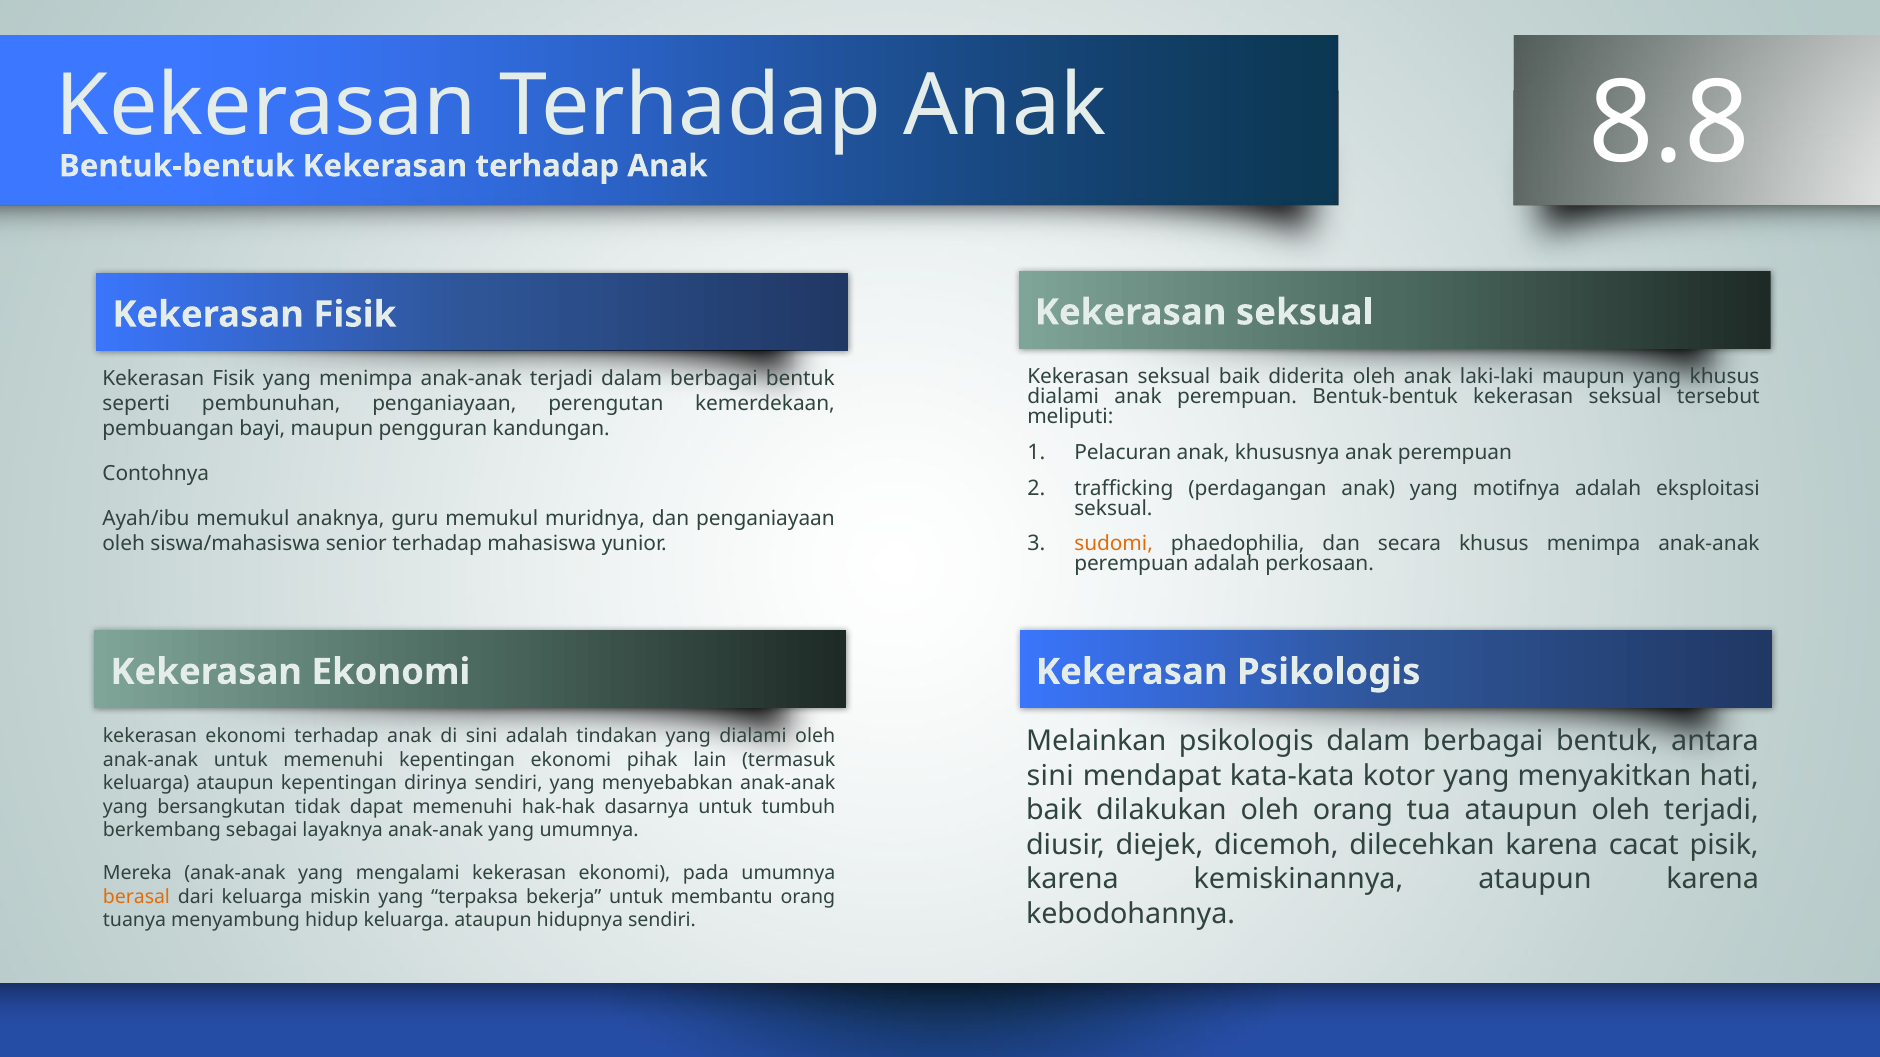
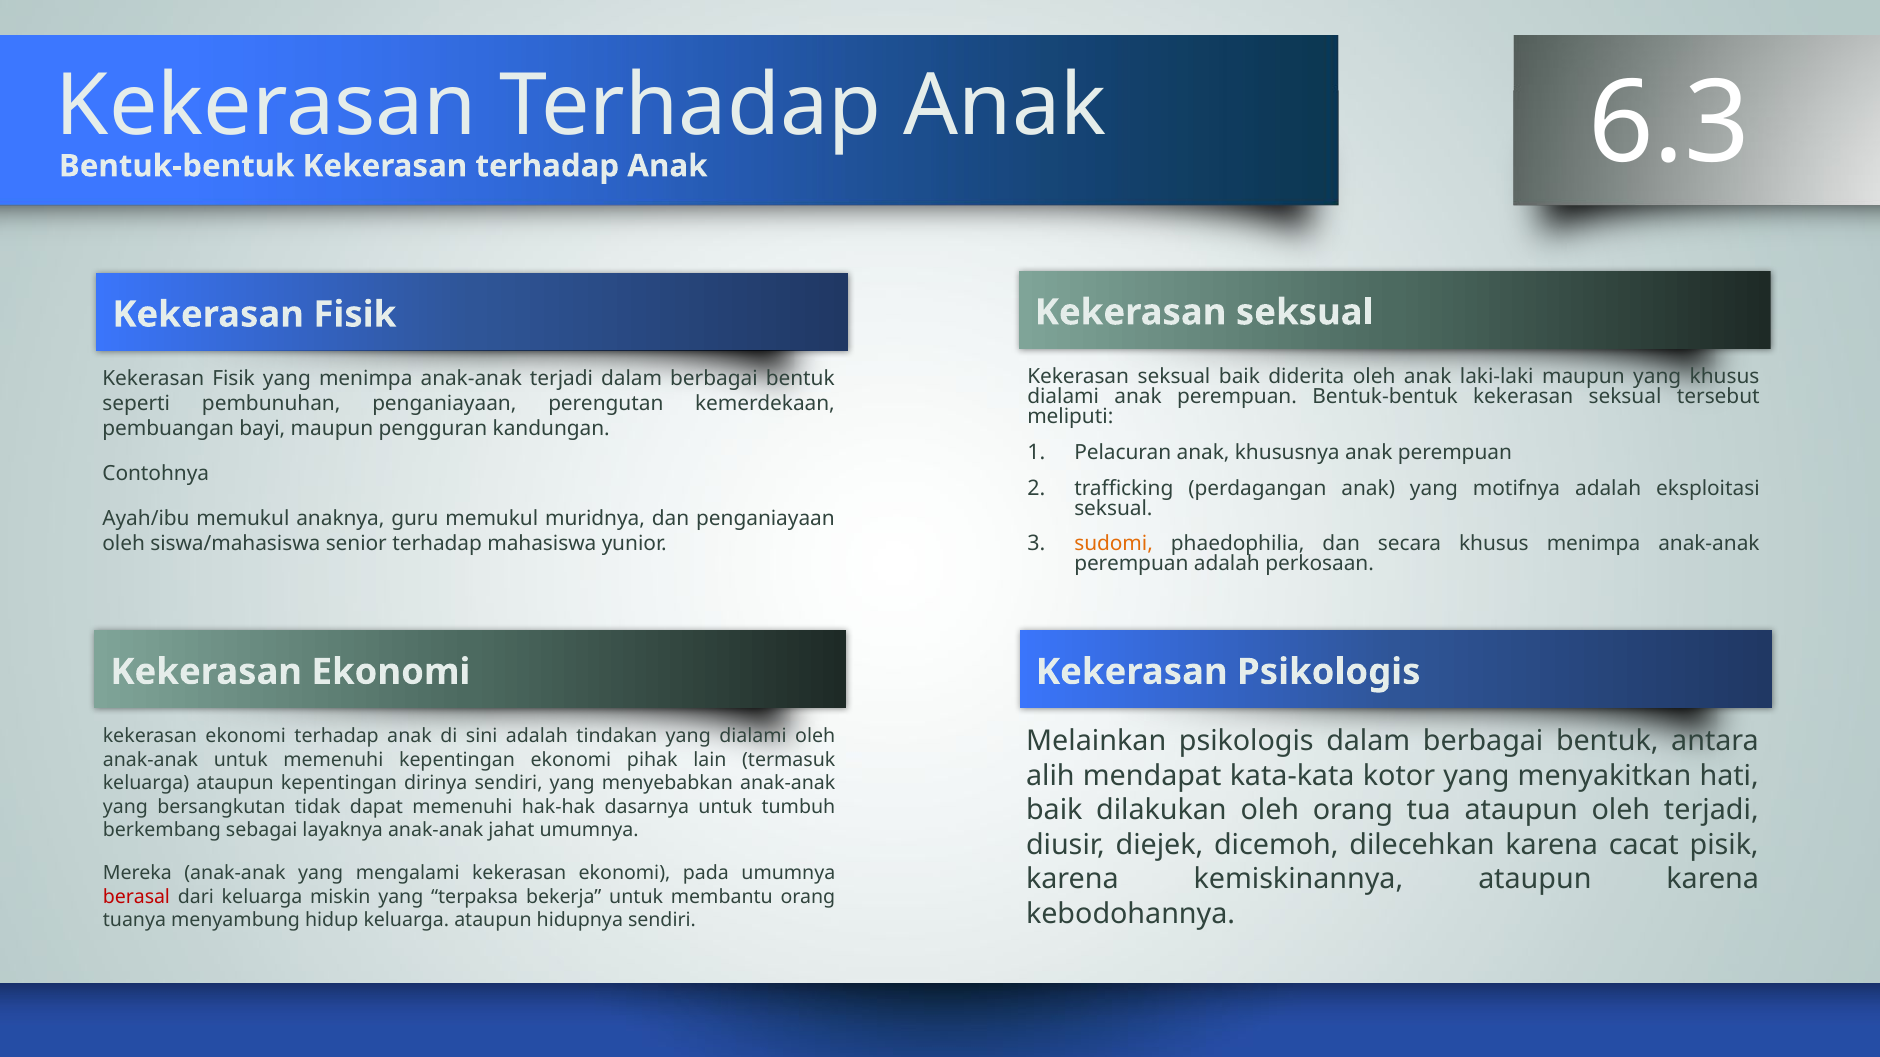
8.8: 8.8 -> 6.3
sini at (1050, 776): sini -> alih
layaknya anak-anak yang: yang -> jahat
berasal colour: orange -> red
